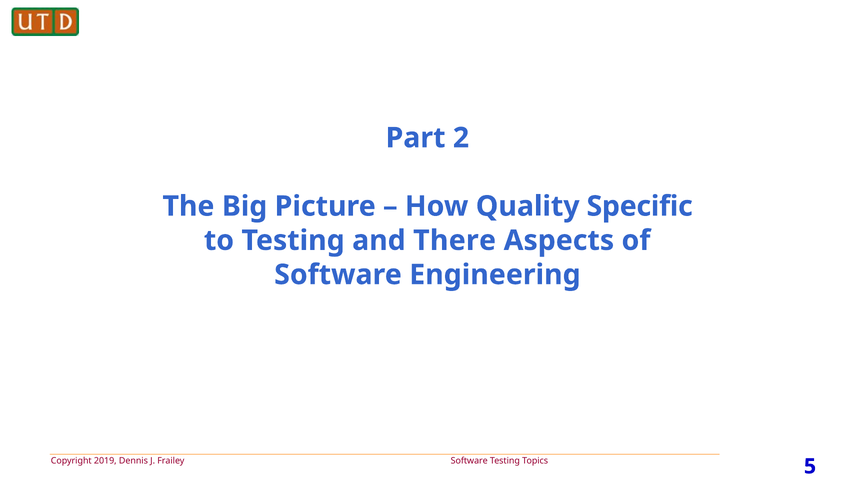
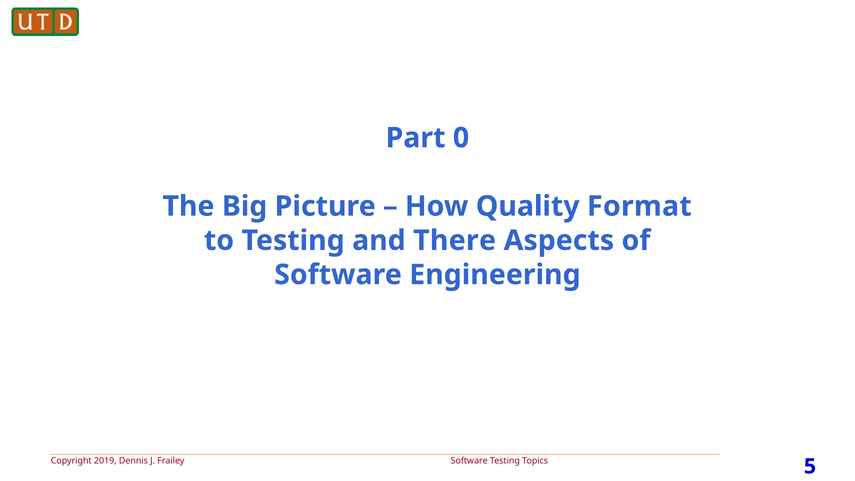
2: 2 -> 0
Specific: Specific -> Format
